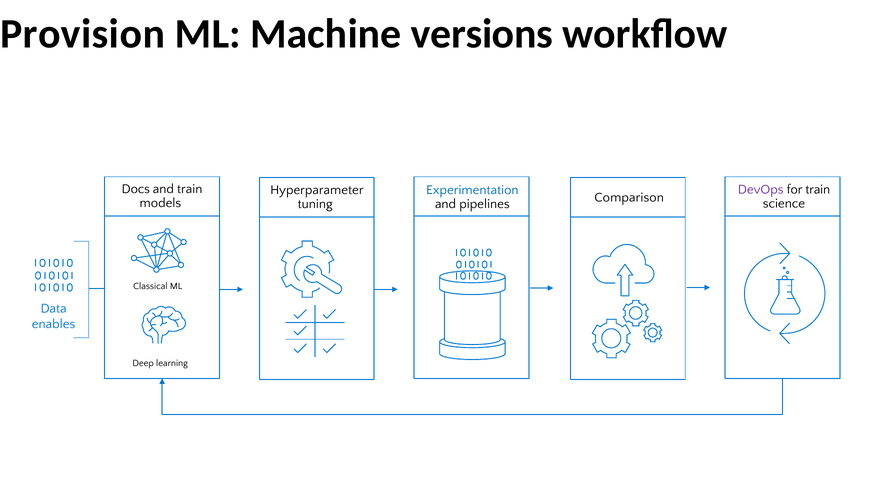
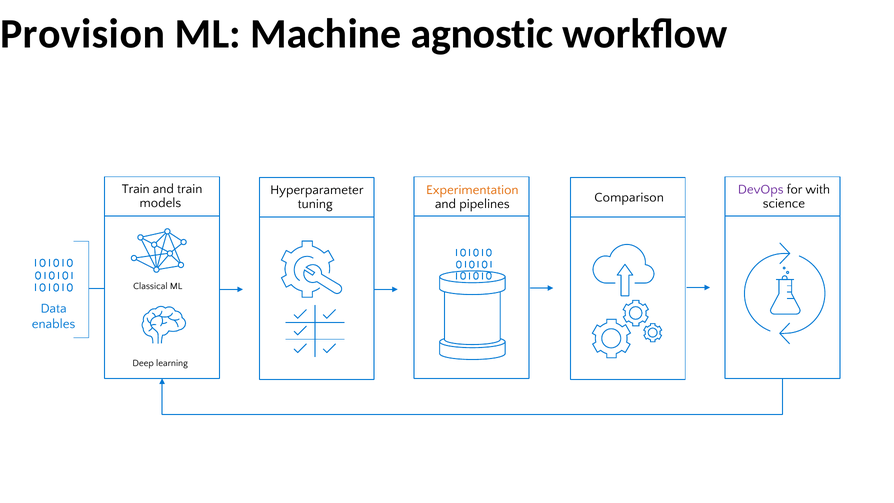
versions: versions -> agnostic
Docs at (136, 189): Docs -> Train
for train: train -> with
Experimentation colour: blue -> orange
